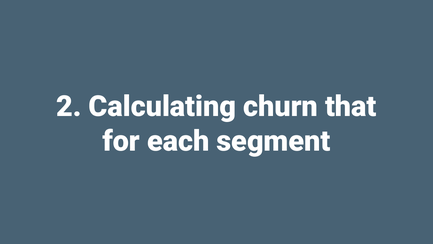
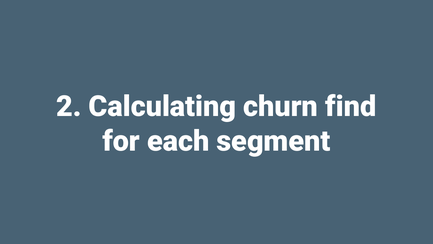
that: that -> find
